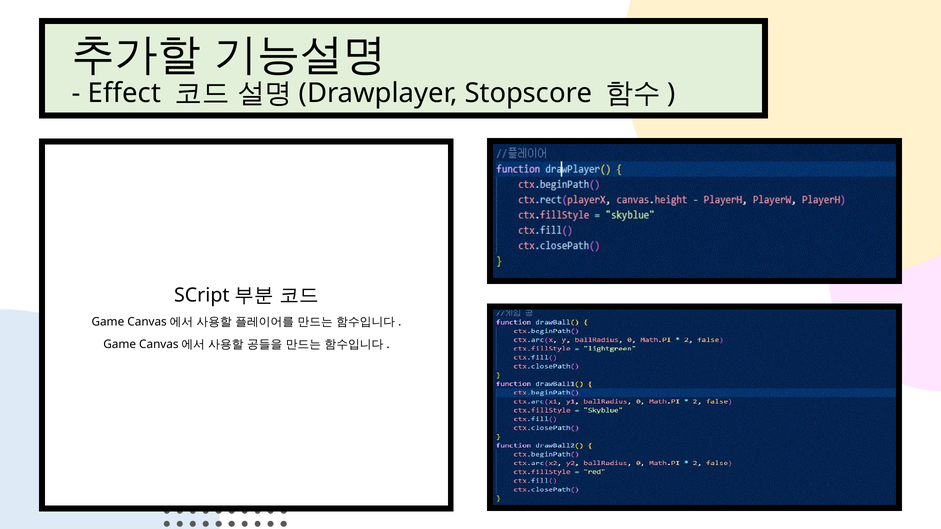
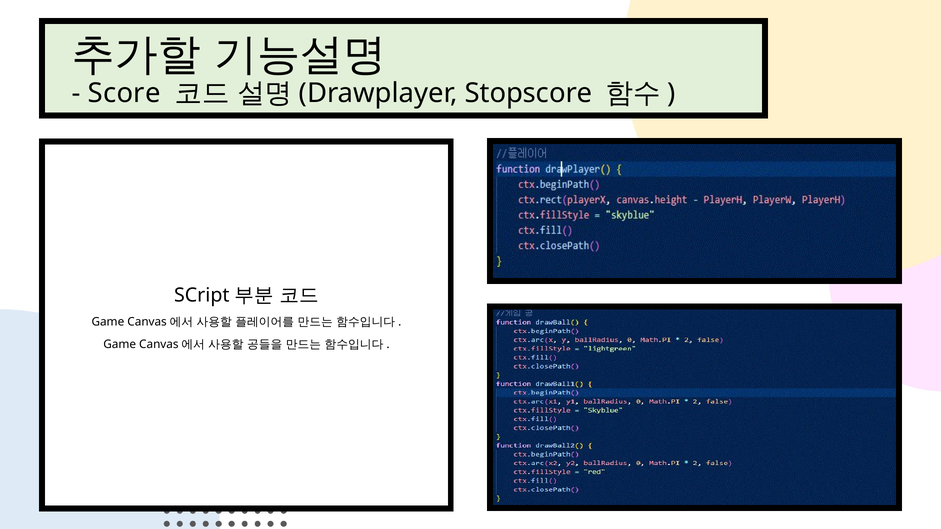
Effect: Effect -> Score
